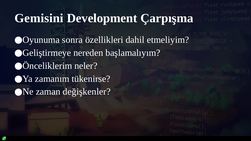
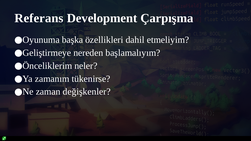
Gemisini: Gemisini -> Referans
sonra: sonra -> başka
